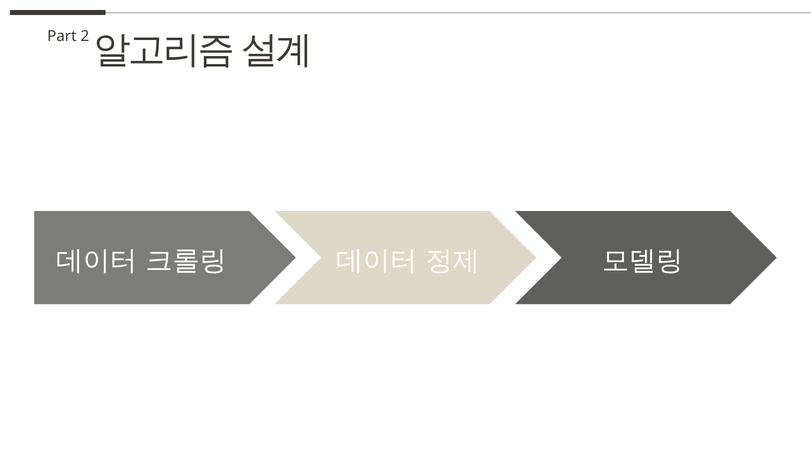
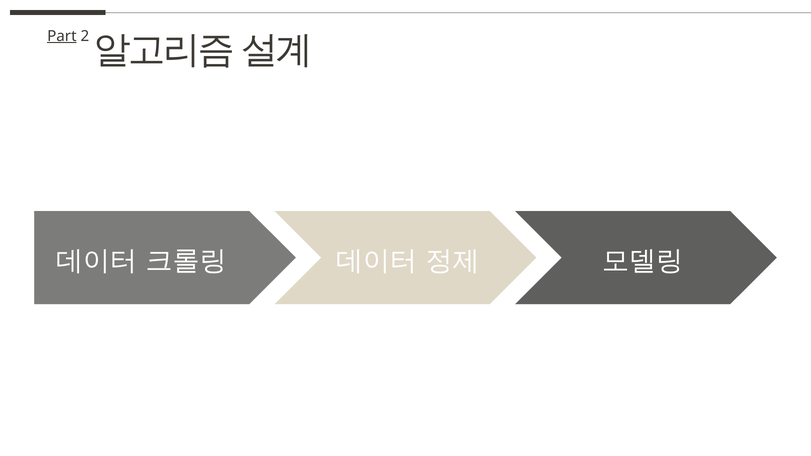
Part underline: none -> present
